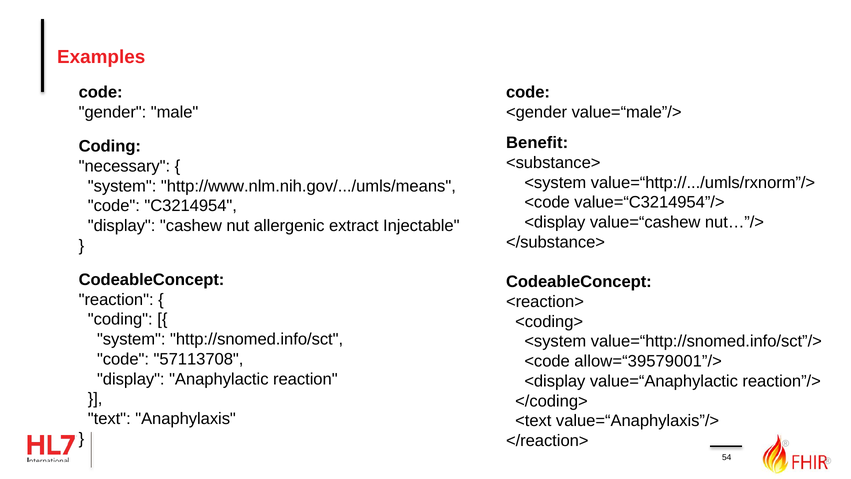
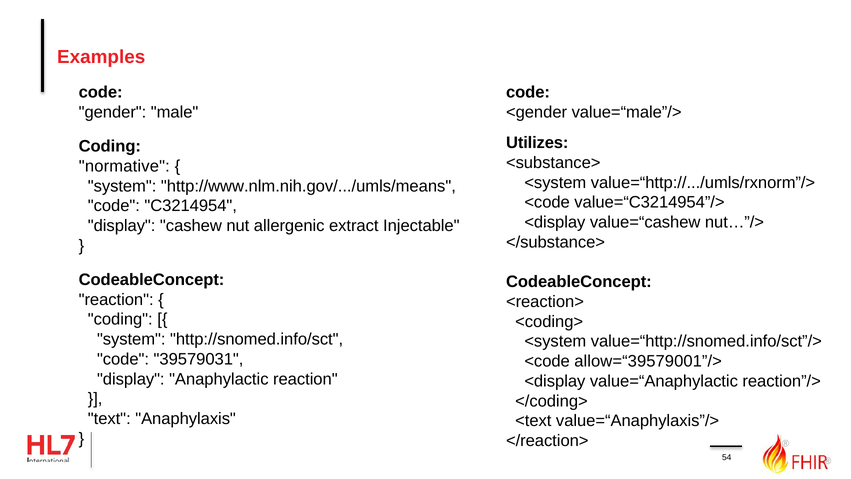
Benefit: Benefit -> Utilizes
necessary: necessary -> normative
57113708: 57113708 -> 39579031
